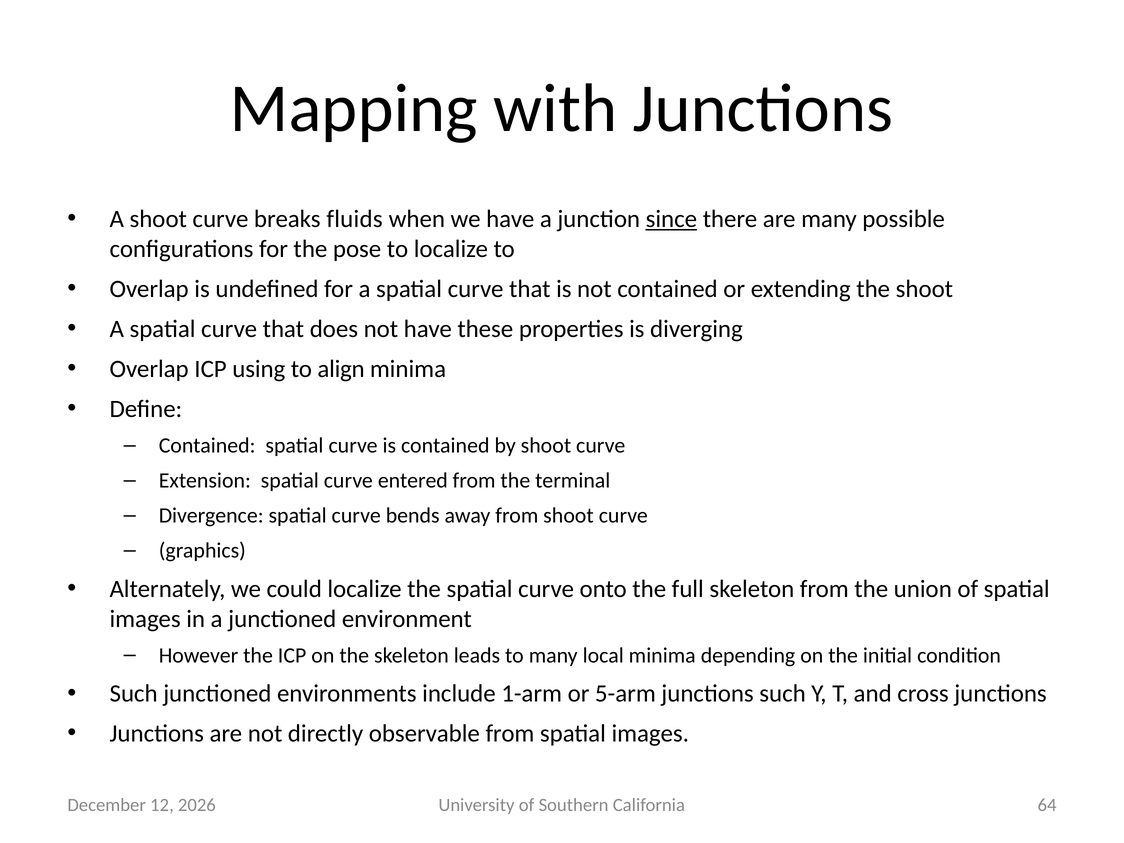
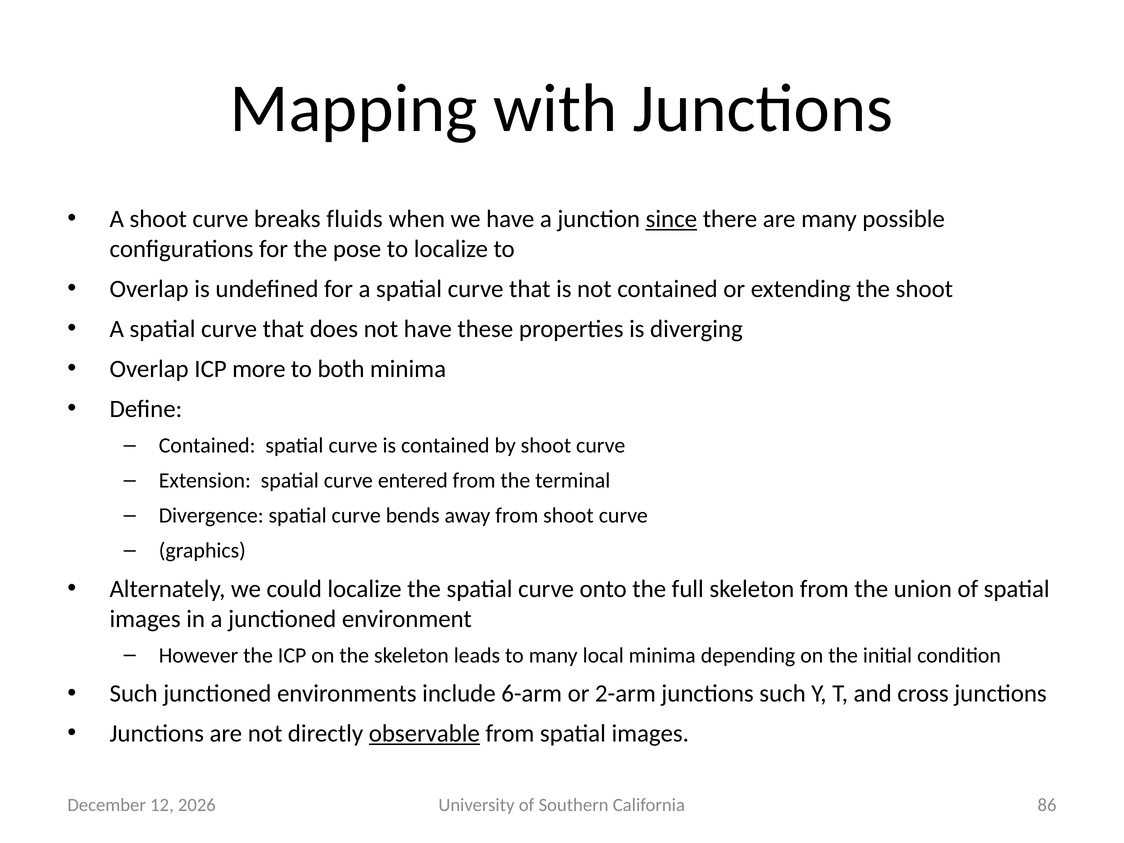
using: using -> more
align: align -> both
1-arm: 1-arm -> 6-arm
5-arm: 5-arm -> 2-arm
observable underline: none -> present
64: 64 -> 86
